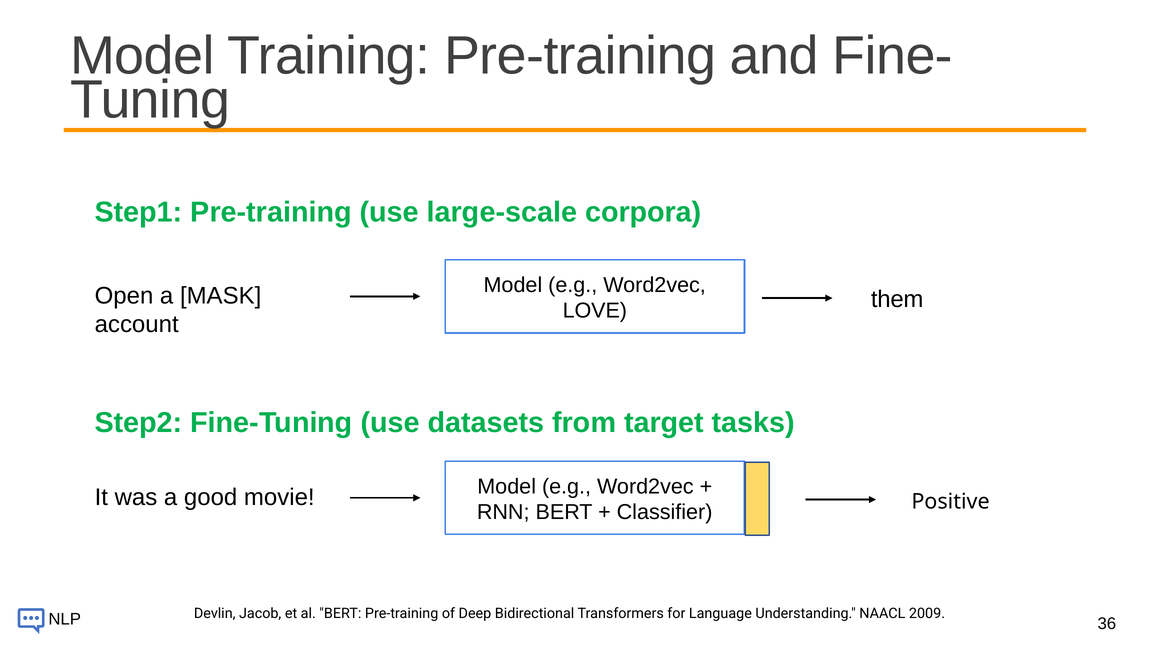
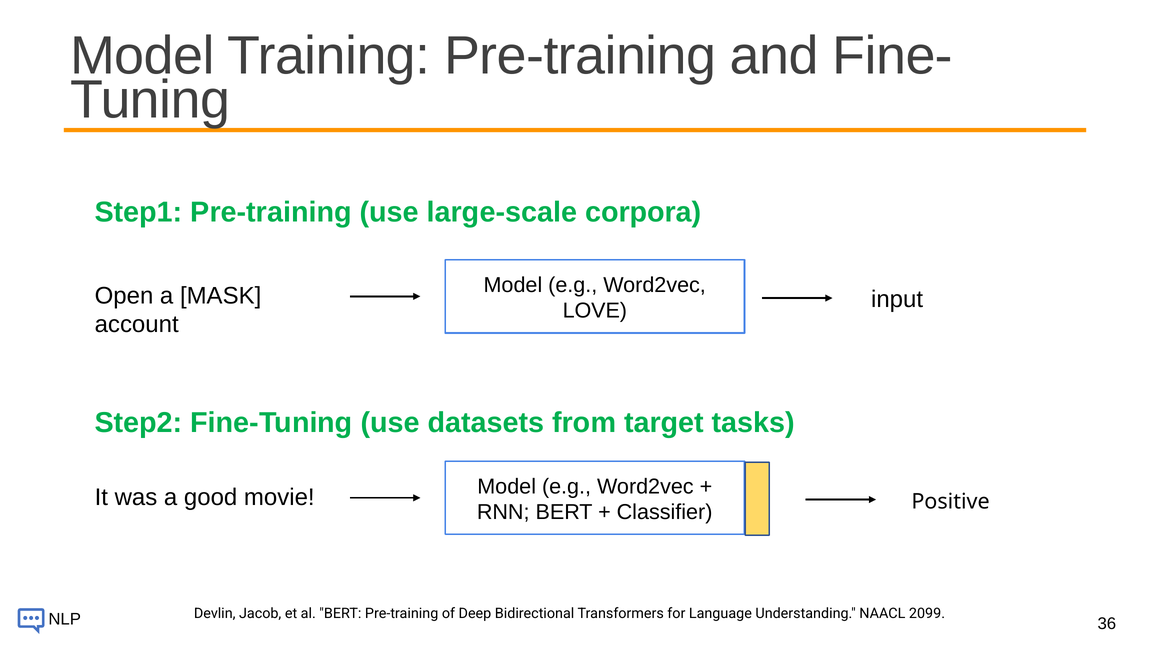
them: them -> input
2009: 2009 -> 2099
